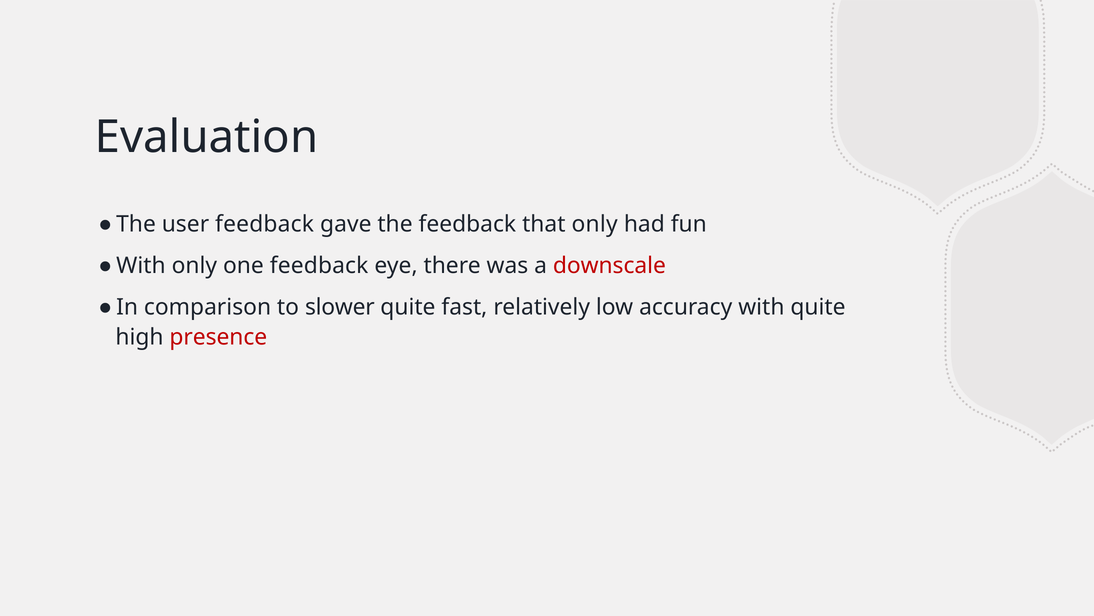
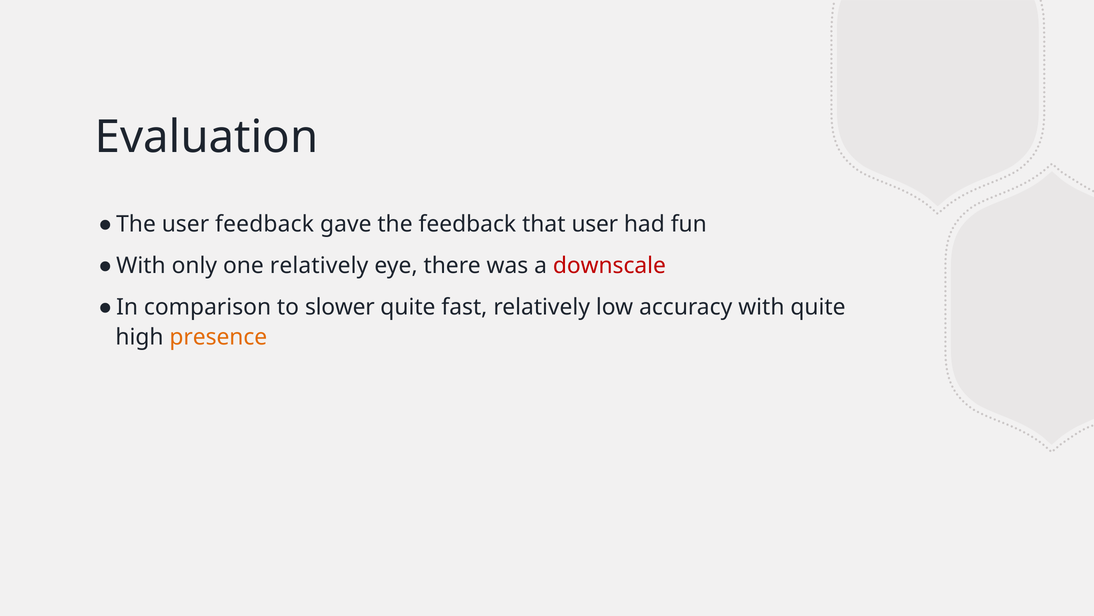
that only: only -> user
one feedback: feedback -> relatively
presence colour: red -> orange
